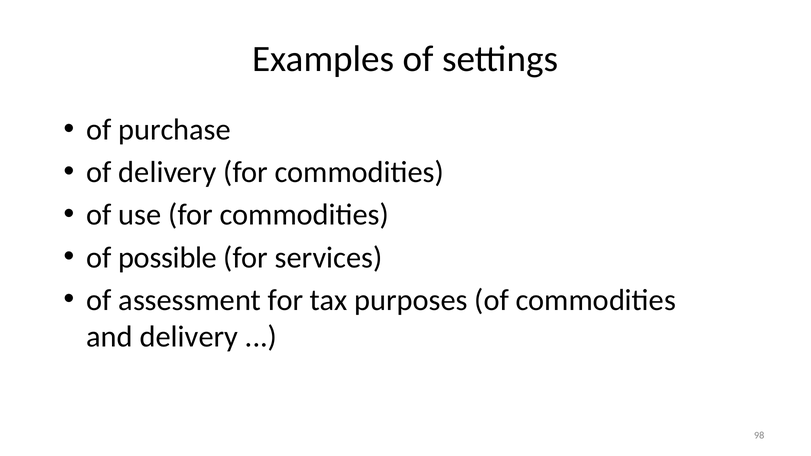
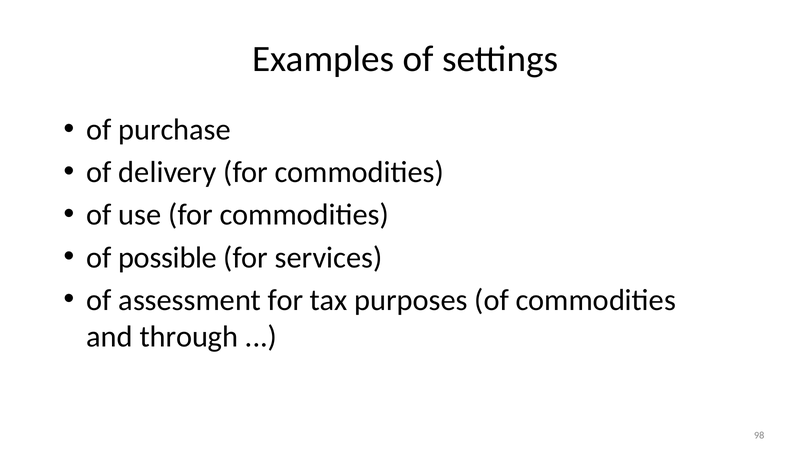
and delivery: delivery -> through
